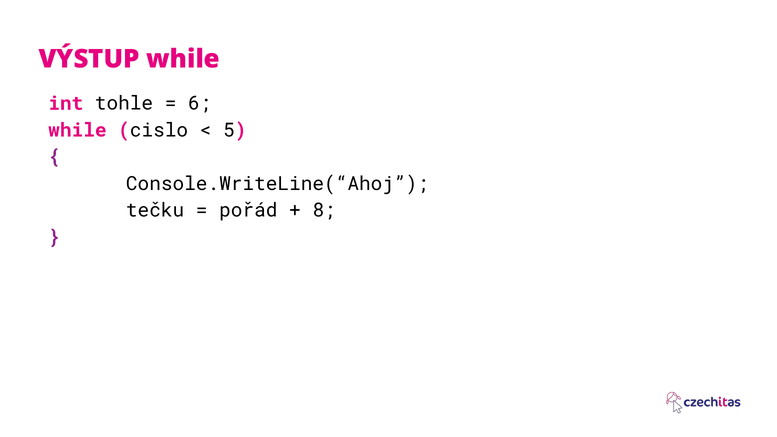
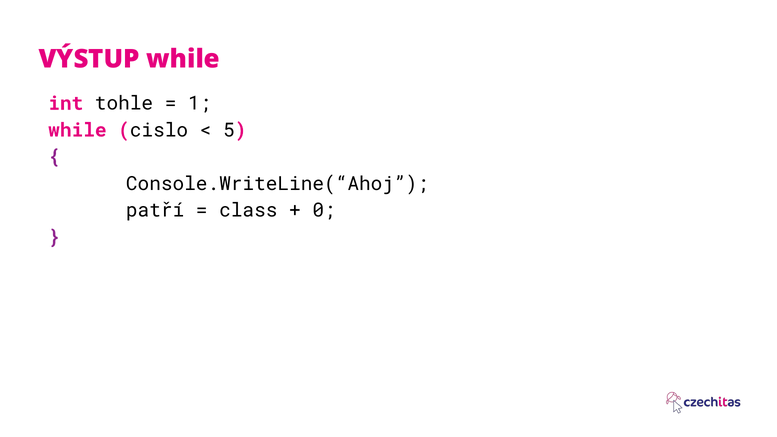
6: 6 -> 1
tečku: tečku -> patří
pořád: pořád -> class
8: 8 -> 0
